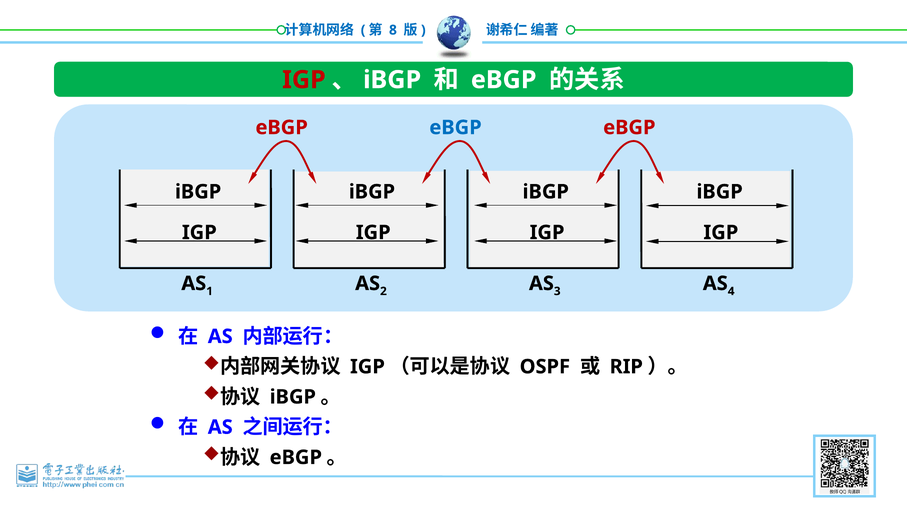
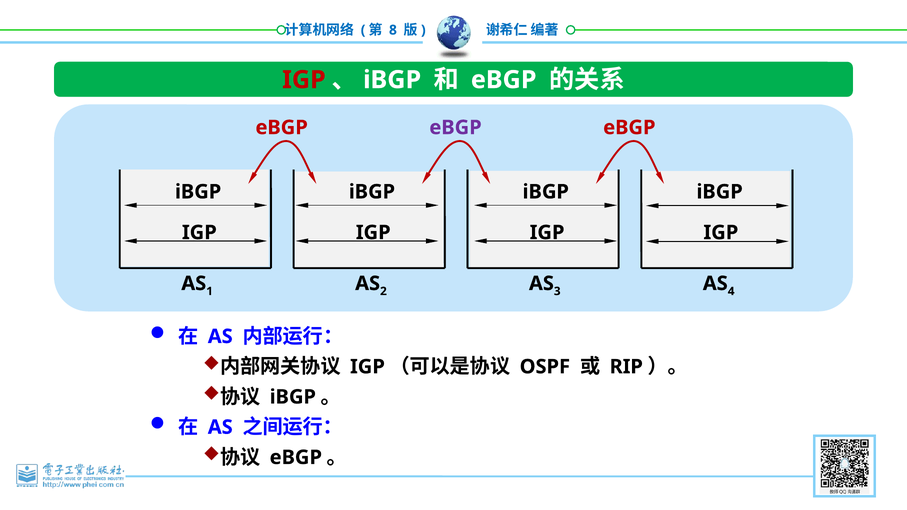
eBGP at (455, 128) colour: blue -> purple
